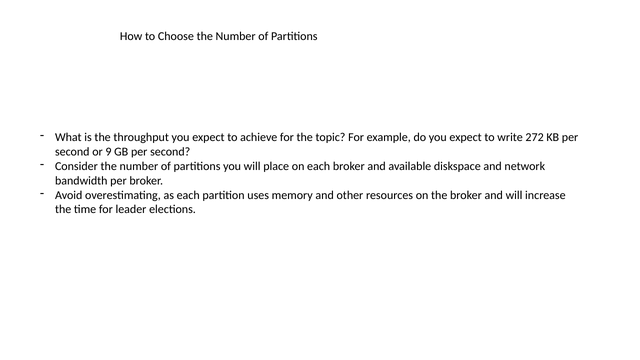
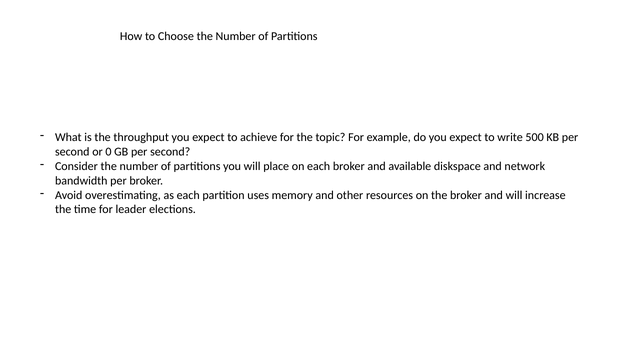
272: 272 -> 500
9: 9 -> 0
